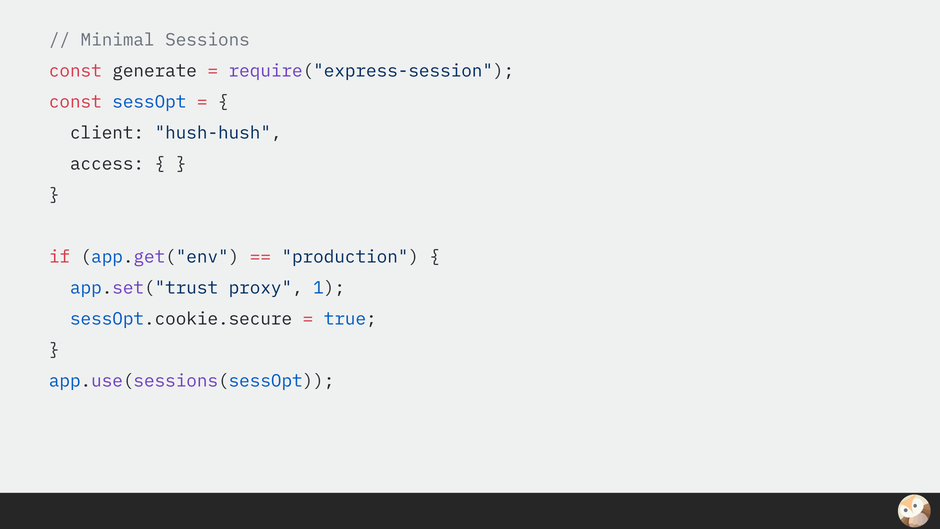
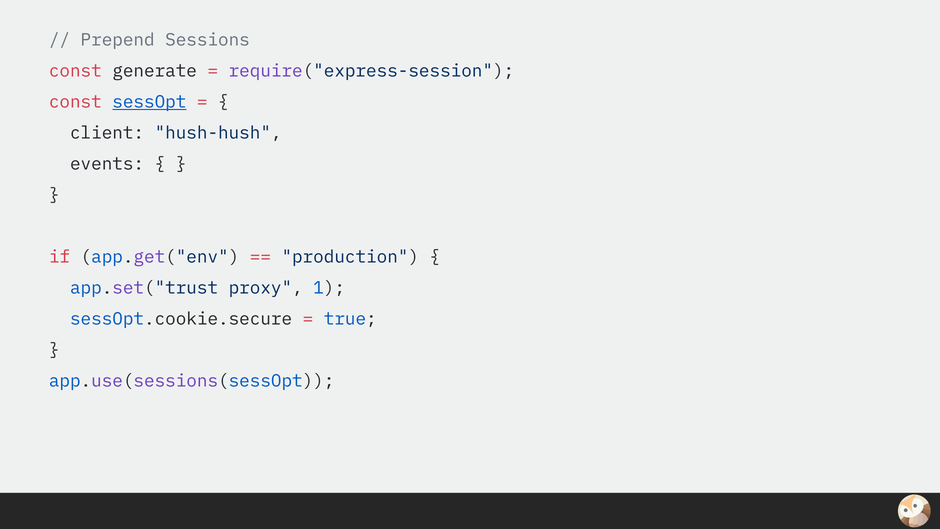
Minimal: Minimal -> Prepend
sessOpt underline: none -> present
access: access -> events
